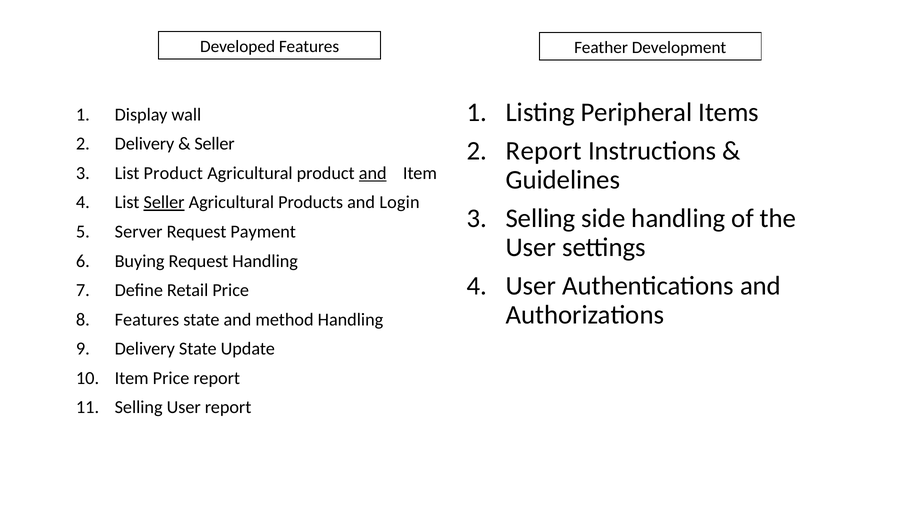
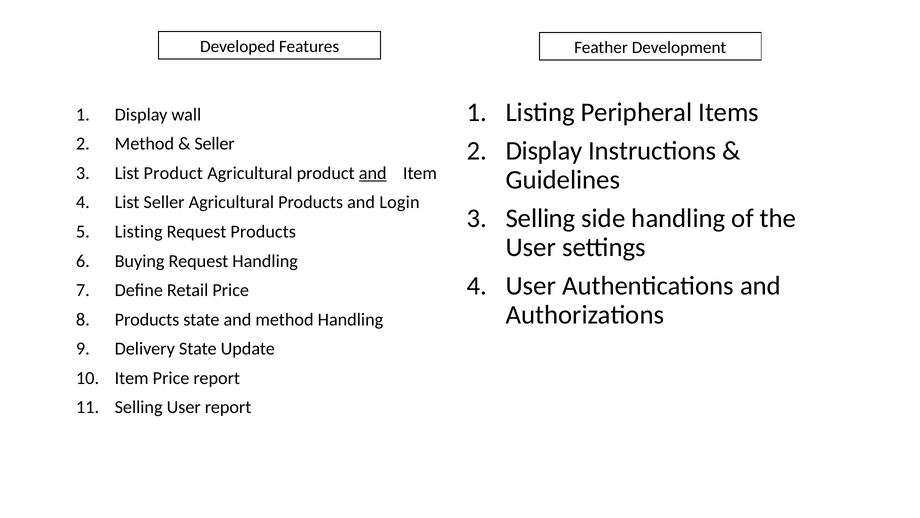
Delivery at (144, 144): Delivery -> Method
Report at (544, 151): Report -> Display
Seller at (164, 202) underline: present -> none
Server at (139, 231): Server -> Listing
Request Payment: Payment -> Products
Features at (147, 319): Features -> Products
